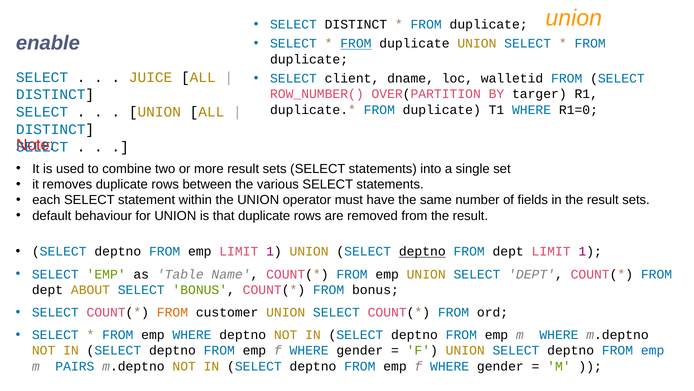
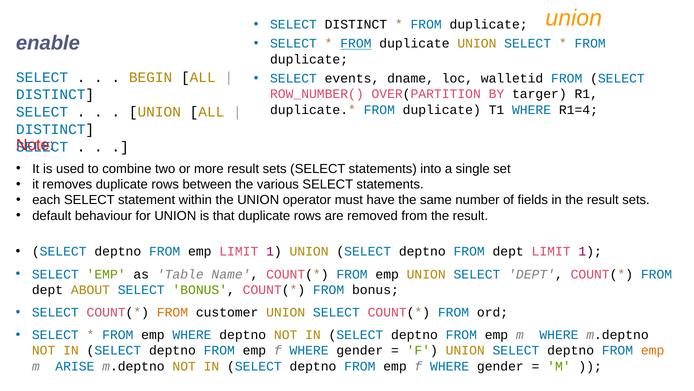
client: client -> events
JUICE: JUICE -> BEGIN
R1=0: R1=0 -> R1=4
deptno at (422, 251) underline: present -> none
emp at (653, 350) colour: blue -> orange
PAIRS: PAIRS -> ARISE
